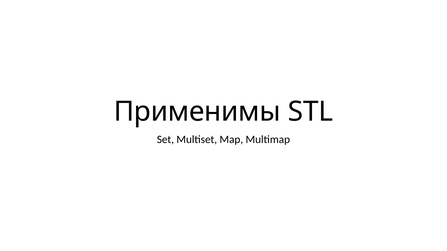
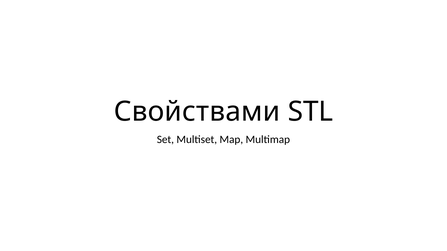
Применимы: Применимы -> Свойствами
